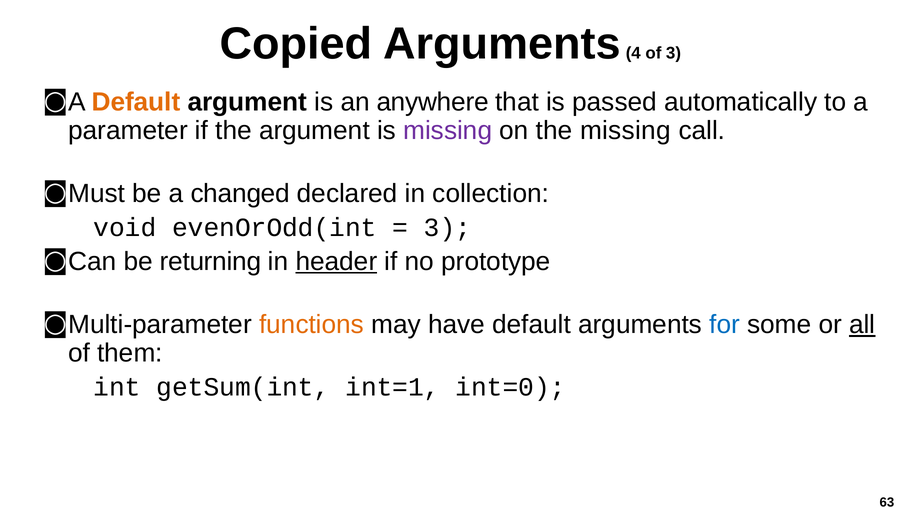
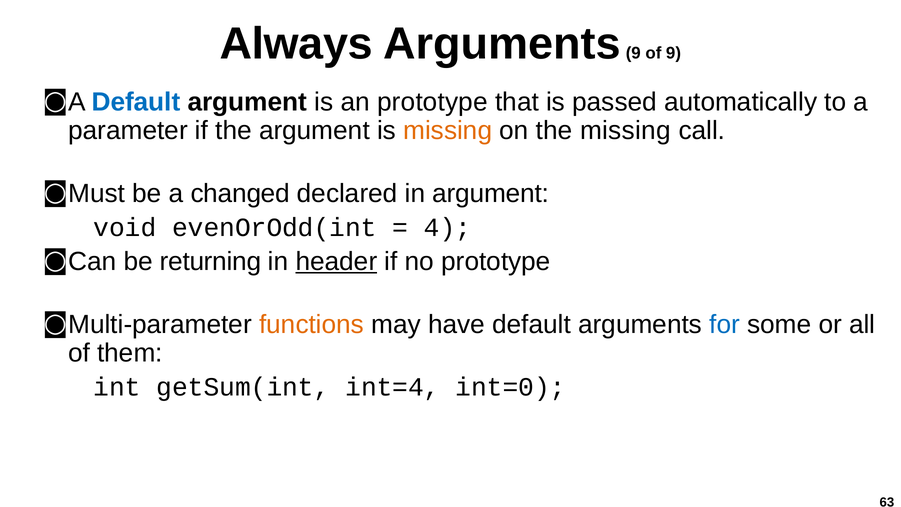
Copied: Copied -> Always
Arguments 4: 4 -> 9
of 3: 3 -> 9
Default at (136, 102) colour: orange -> blue
an anywhere: anywhere -> prototype
missing at (448, 130) colour: purple -> orange
in collection: collection -> argument
3 at (448, 227): 3 -> 4
all underline: present -> none
int=1: int=1 -> int=4
